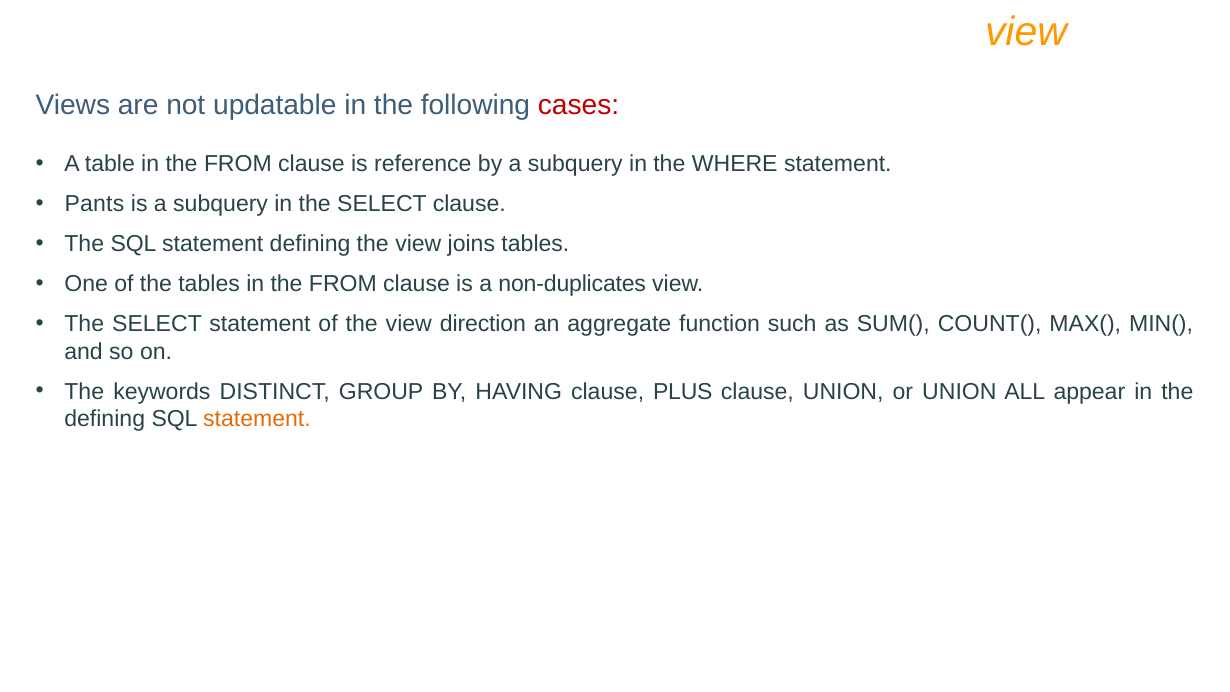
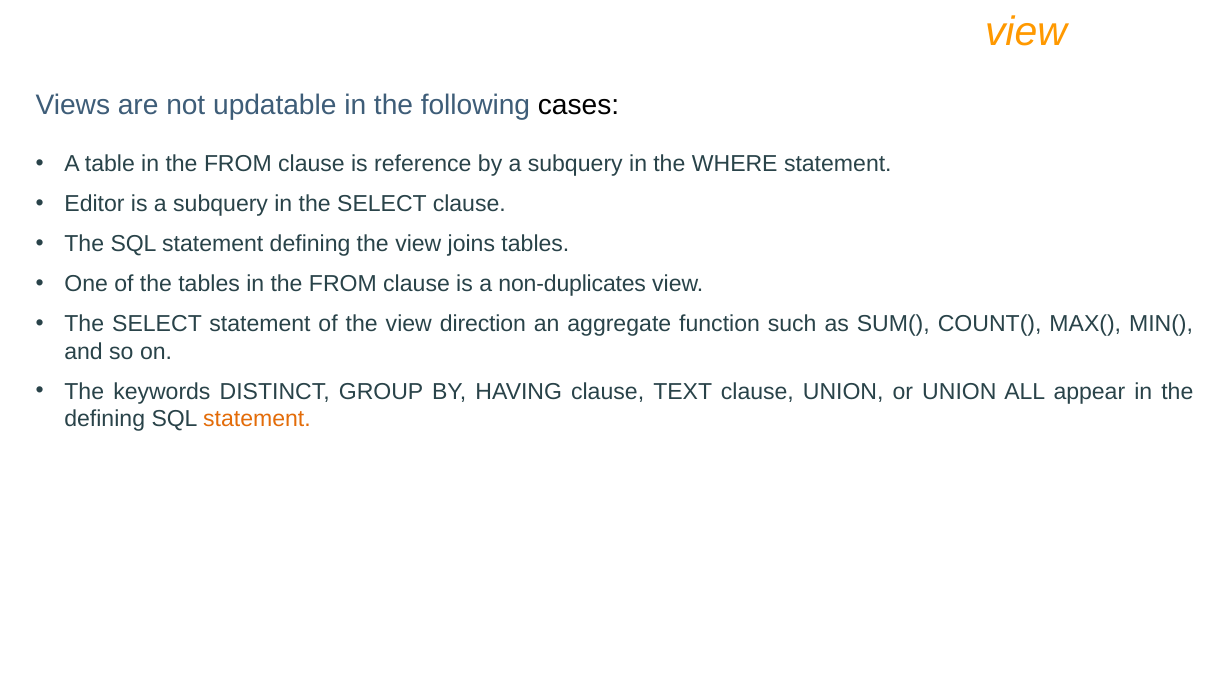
cases colour: red -> black
Pants: Pants -> Editor
PLUS: PLUS -> TEXT
